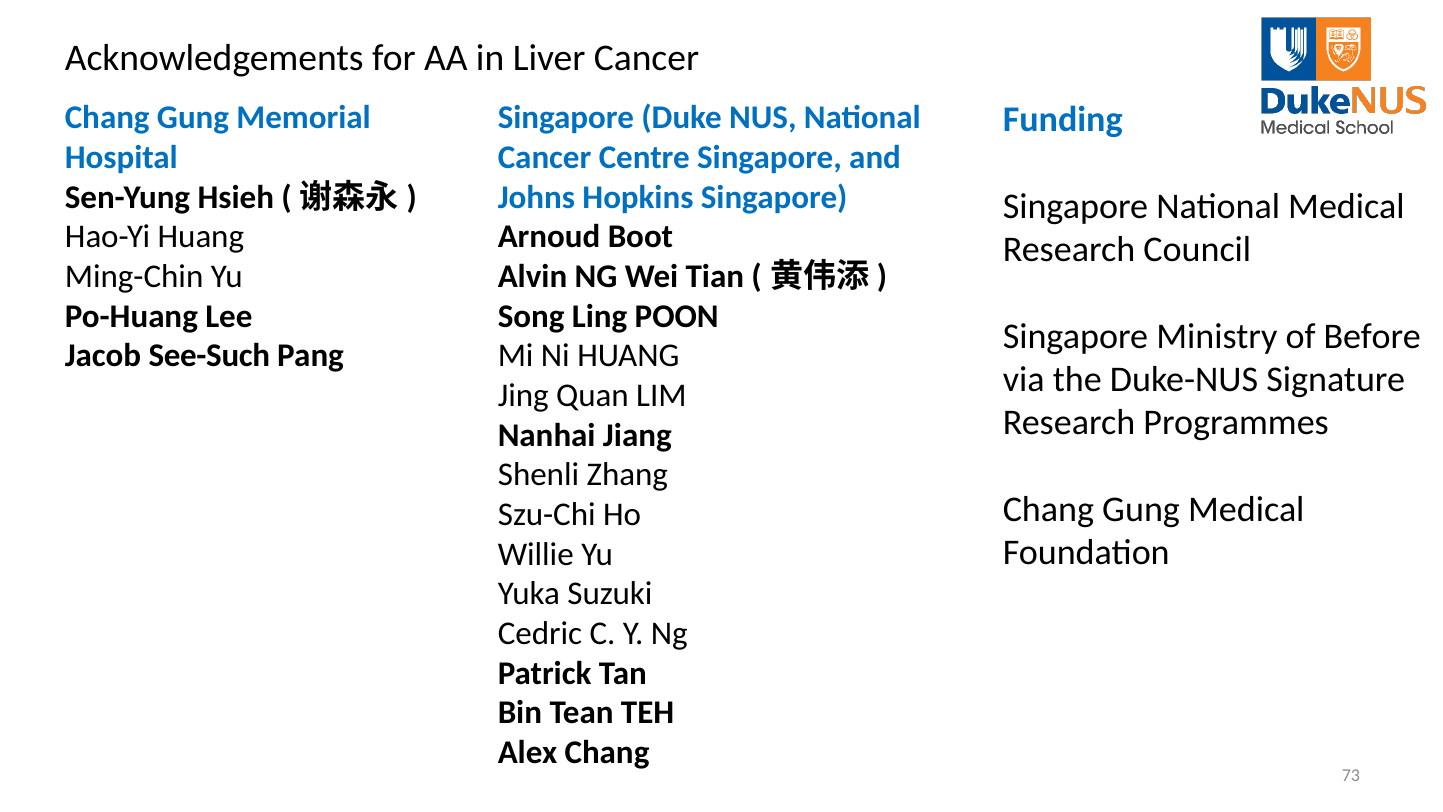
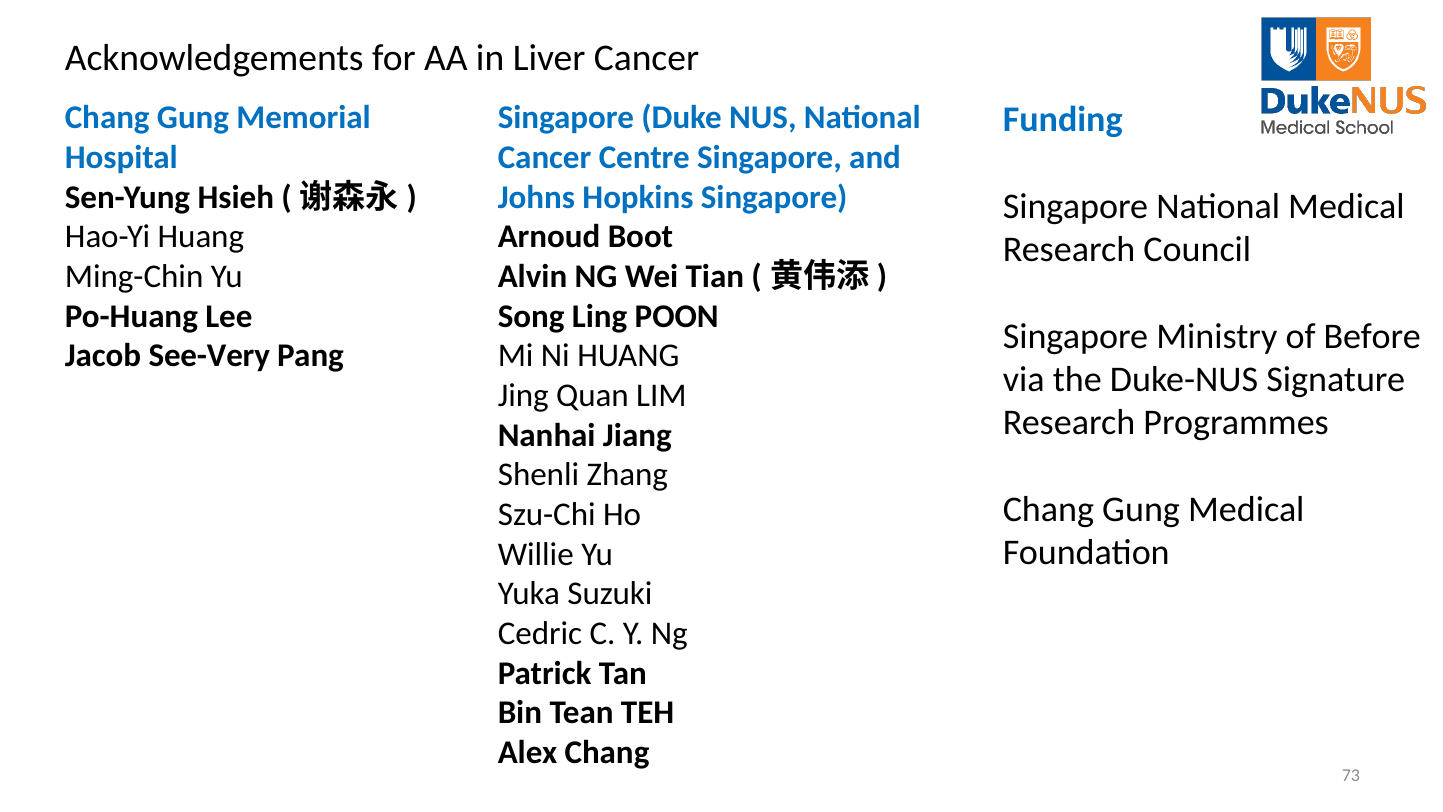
See-Such: See-Such -> See-Very
